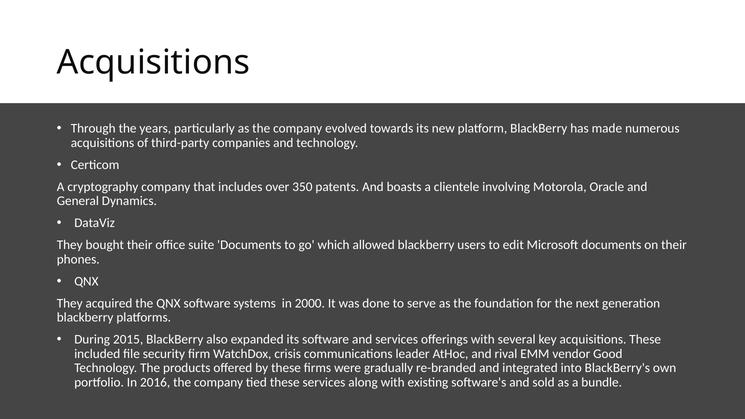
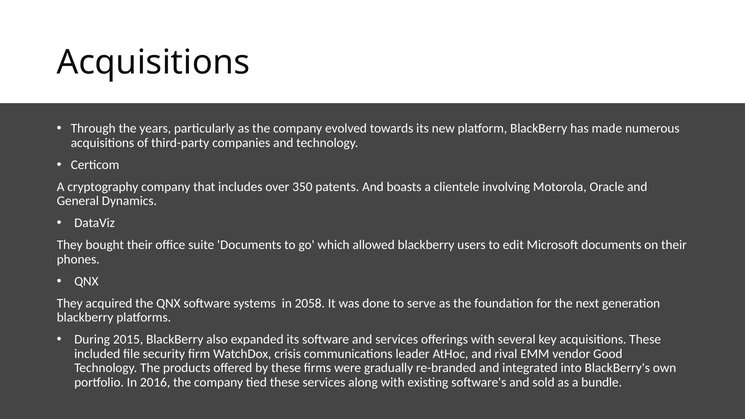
2000: 2000 -> 2058
